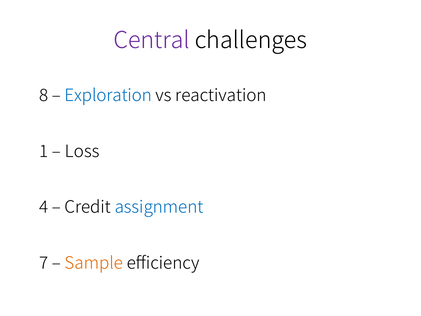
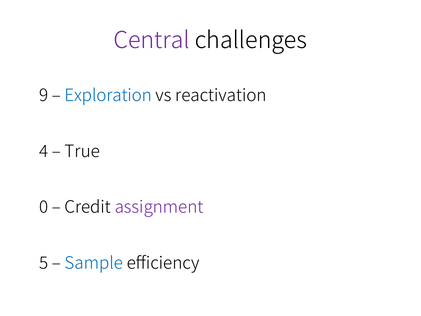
8: 8 -> 9
1: 1 -> 4
Loss: Loss -> True
4: 4 -> 0
assignment colour: blue -> purple
7: 7 -> 5
Sample colour: orange -> blue
